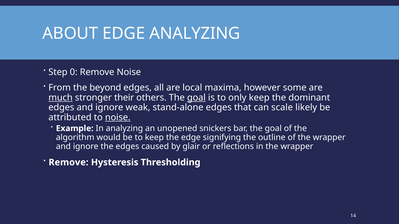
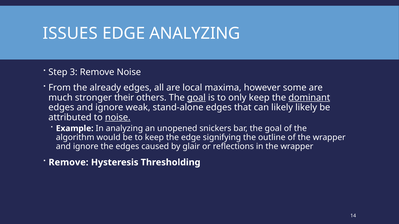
ABOUT: ABOUT -> ISSUES
0: 0 -> 3
beyond: beyond -> already
much underline: present -> none
dominant underline: none -> present
can scale: scale -> likely
